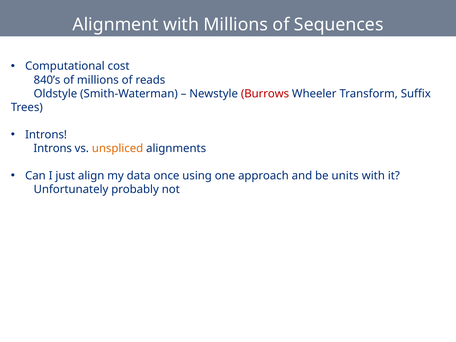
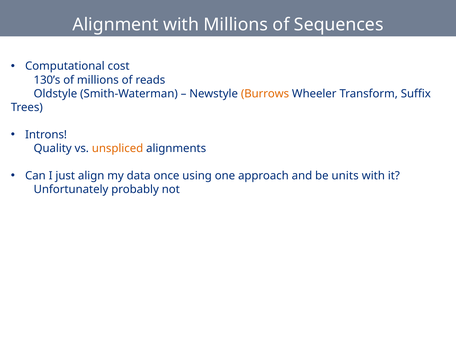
840’s: 840’s -> 130’s
Burrows colour: red -> orange
Introns at (53, 148): Introns -> Quality
